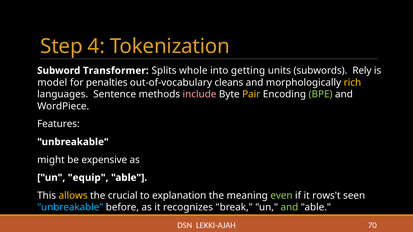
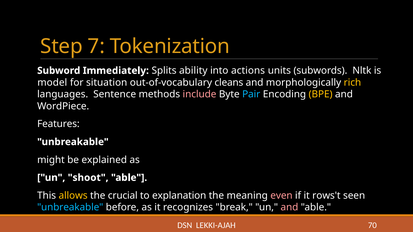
4: 4 -> 7
Transformer: Transformer -> Immediately
whole: whole -> ability
getting: getting -> actions
Rely: Rely -> Nltk
penalties: penalties -> situation
Pair colour: yellow -> light blue
BPE colour: light green -> yellow
expensive: expensive -> explained
equip: equip -> shoot
even colour: light green -> pink
and at (289, 208) colour: light green -> pink
